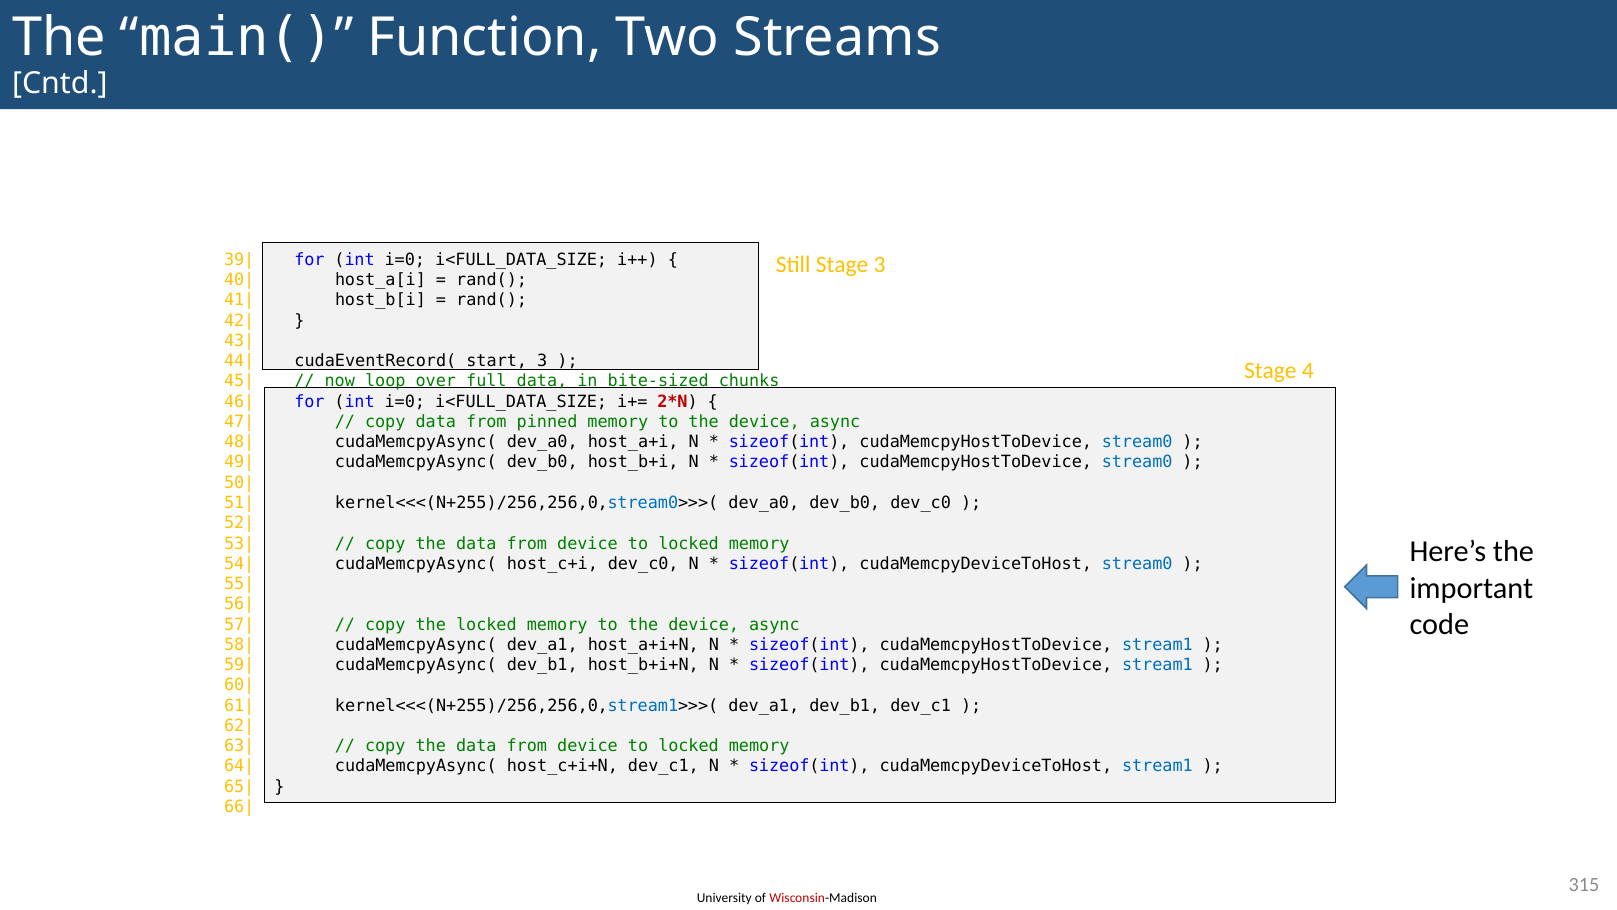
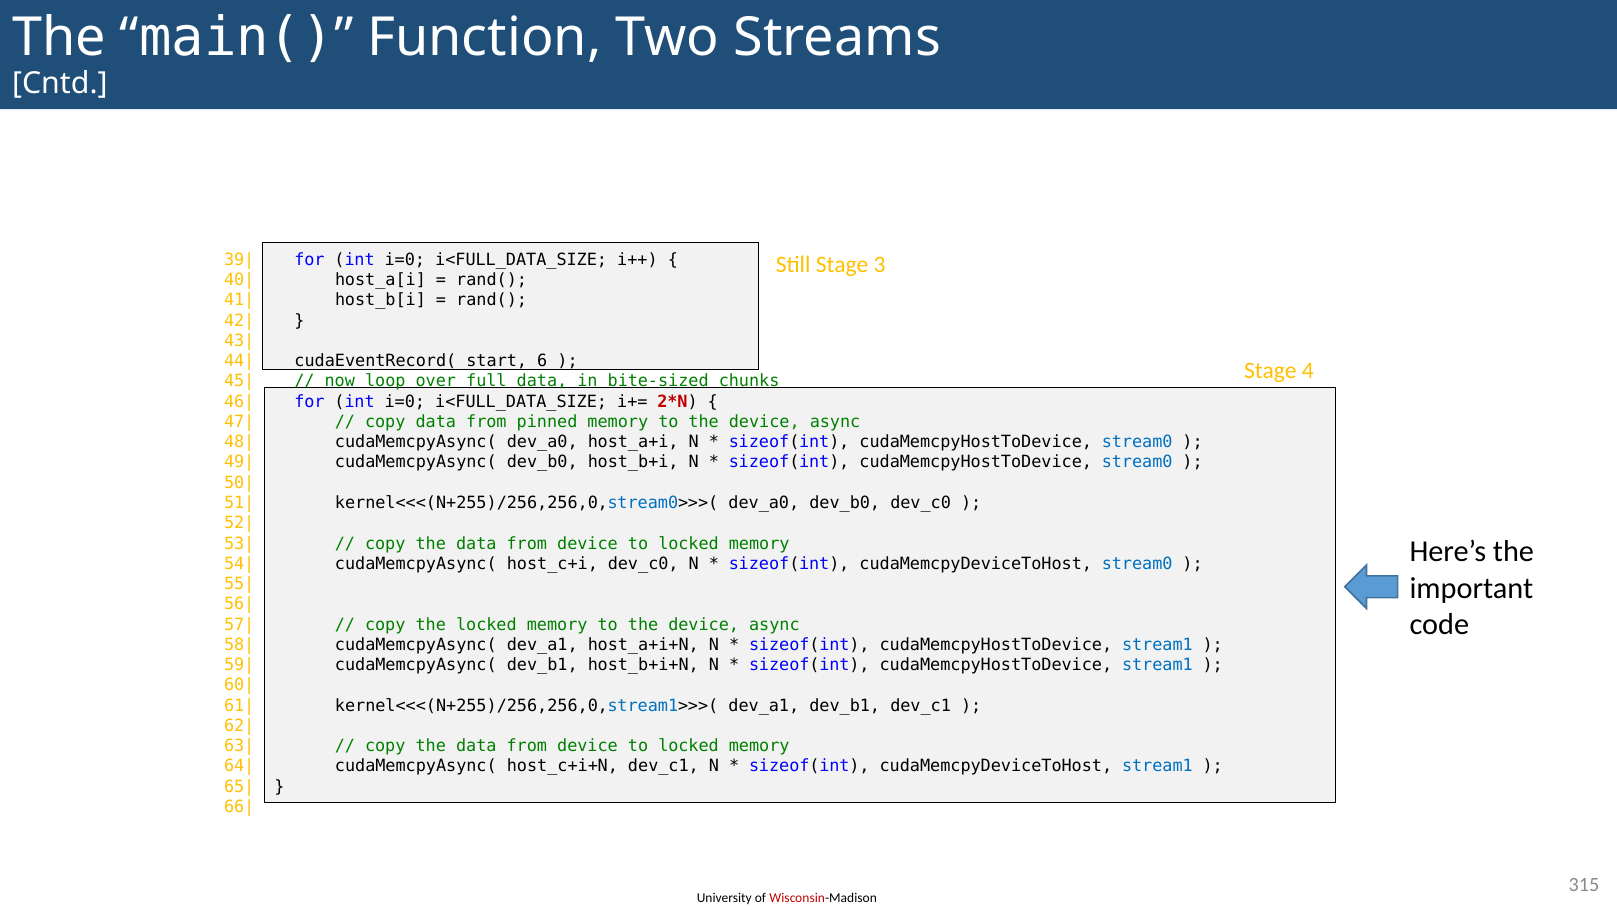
start 3: 3 -> 6
